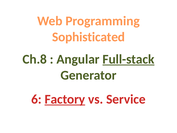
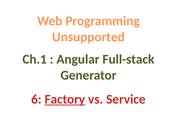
Sophisticated: Sophisticated -> Unsupported
Ch.8: Ch.8 -> Ch.1
Full-stack underline: present -> none
